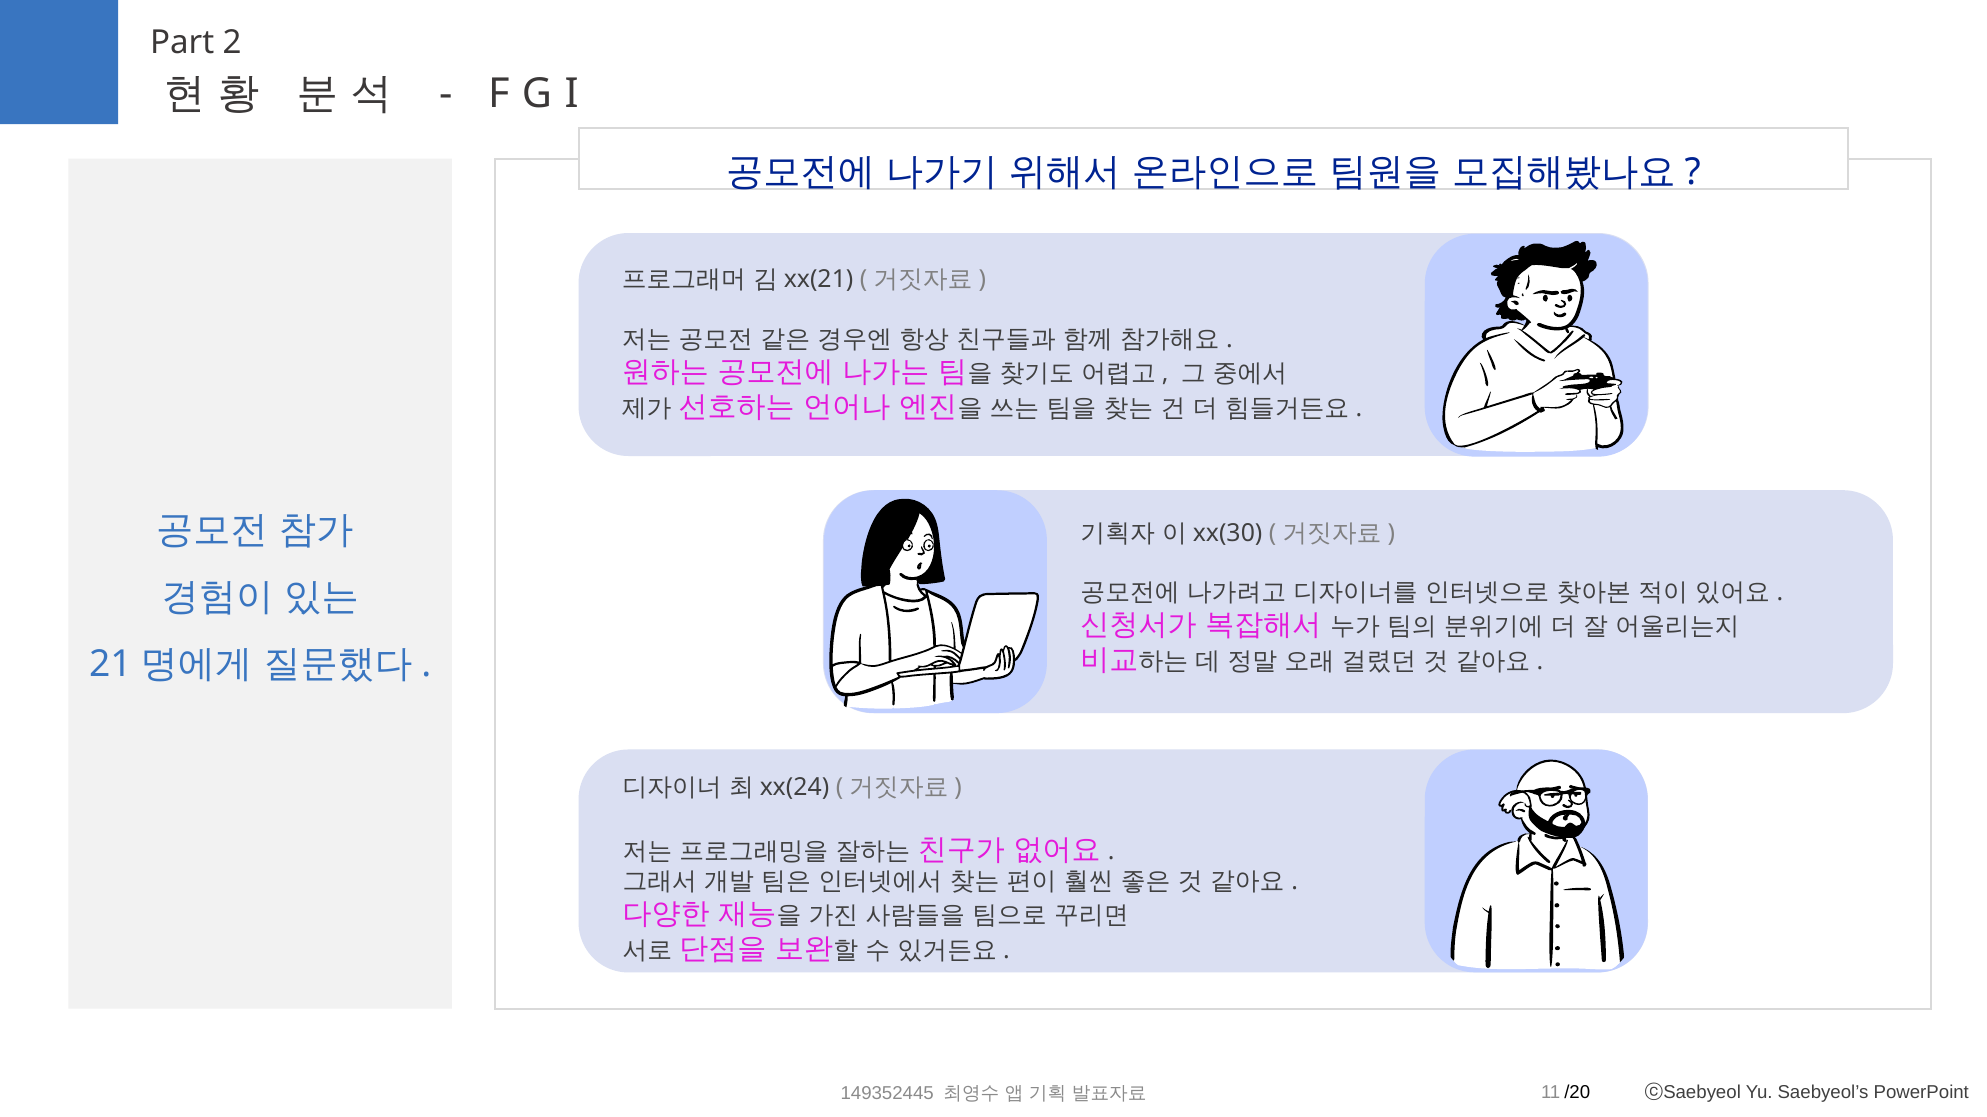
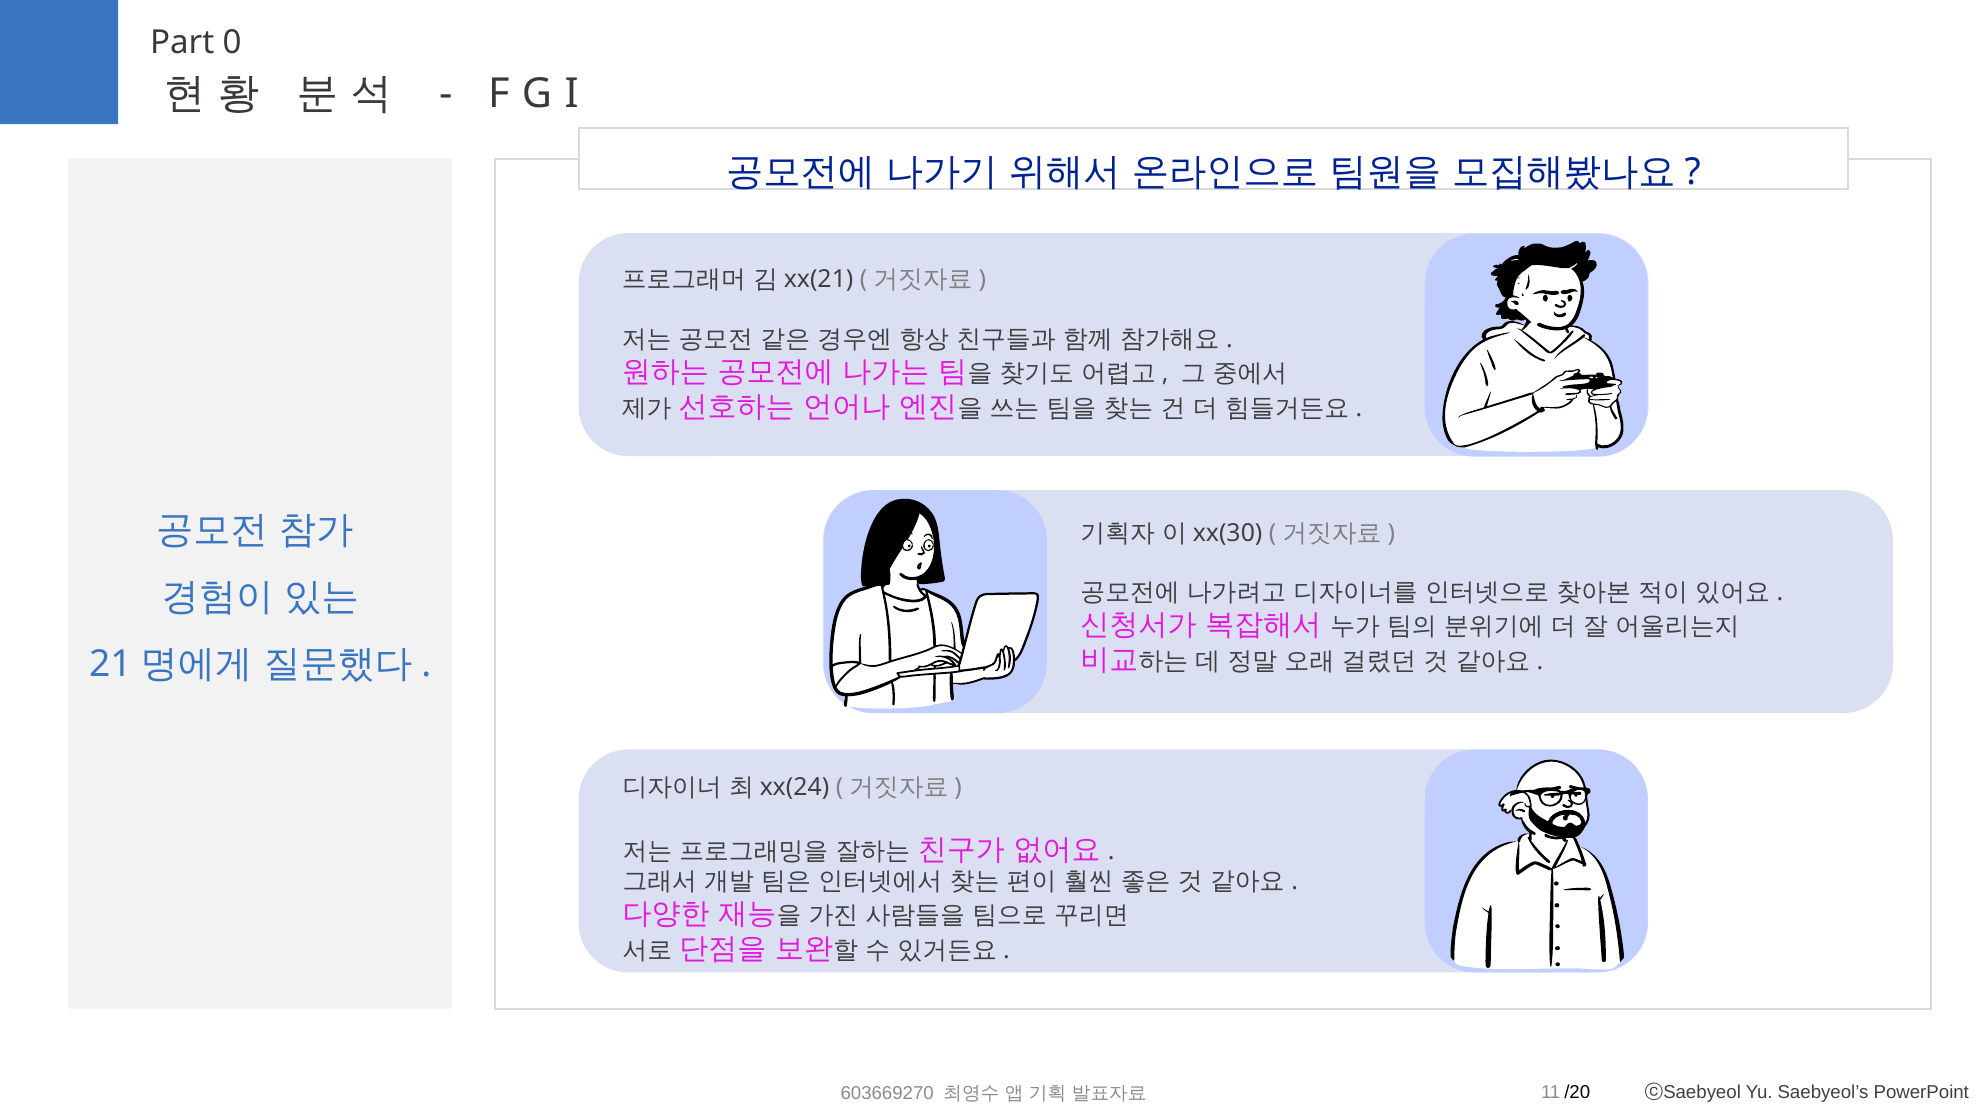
2: 2 -> 0
149352445: 149352445 -> 603669270
